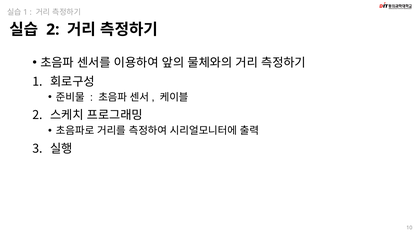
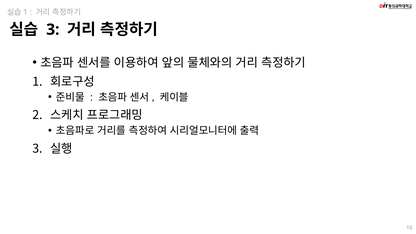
2 at (53, 30): 2 -> 3
